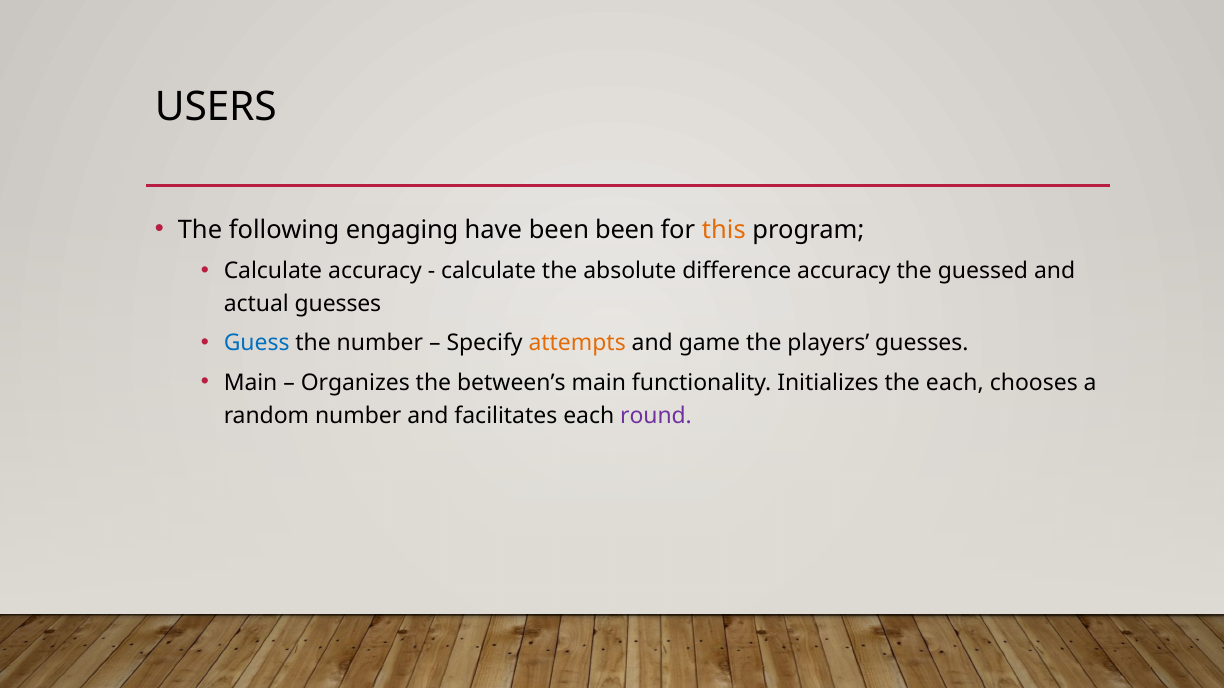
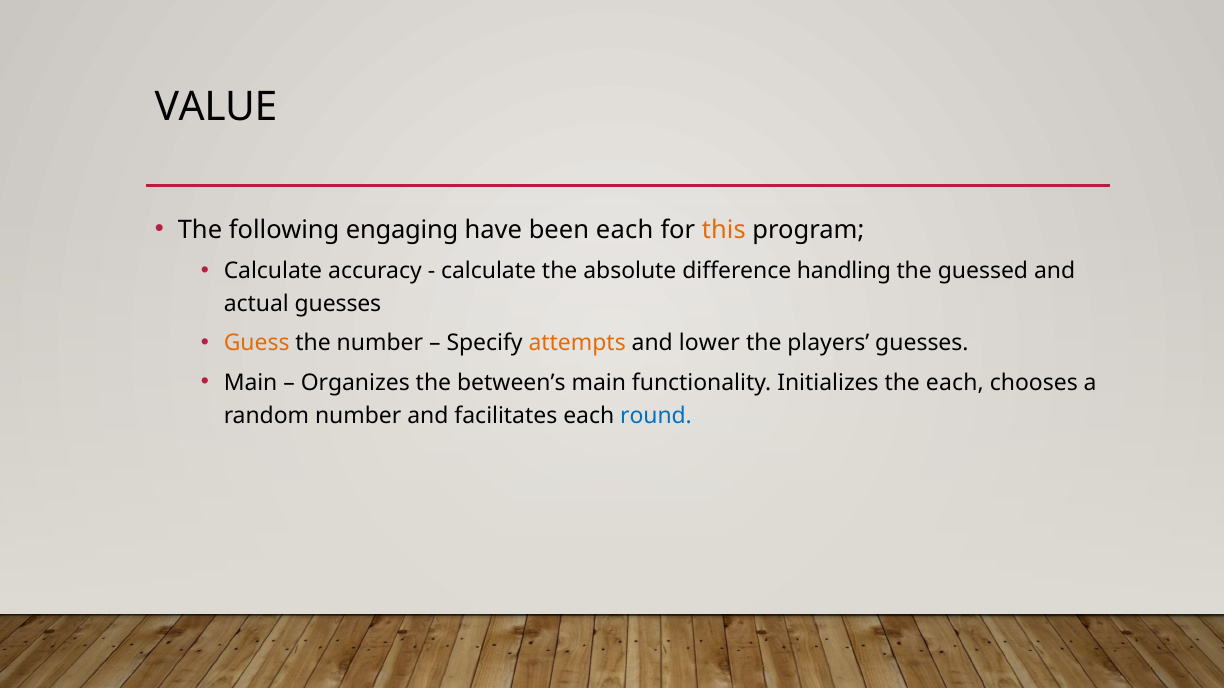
USERS: USERS -> VALUE
been been: been -> each
difference accuracy: accuracy -> handling
Guess colour: blue -> orange
game: game -> lower
round colour: purple -> blue
